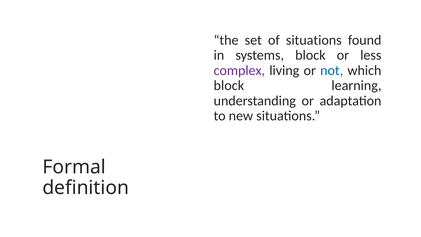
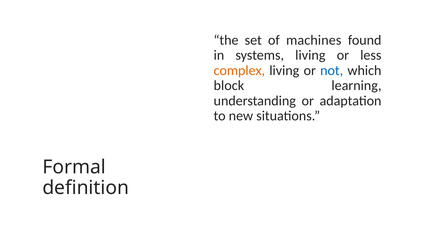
of situations: situations -> machines
systems block: block -> living
complex colour: purple -> orange
